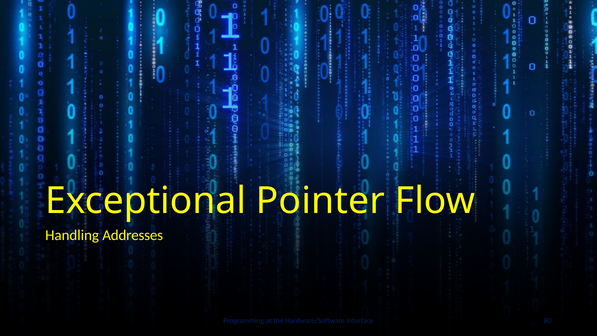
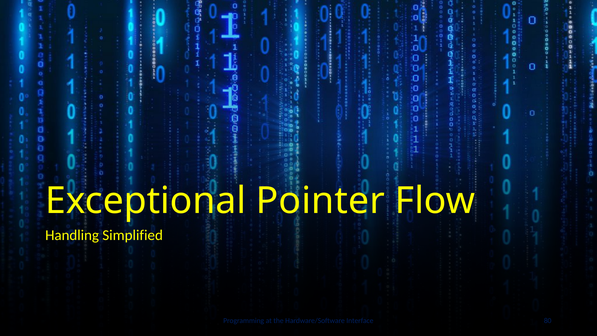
Addresses: Addresses -> Simplified
